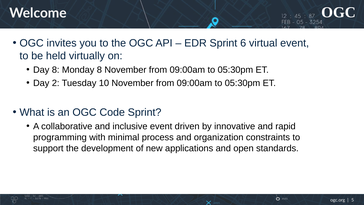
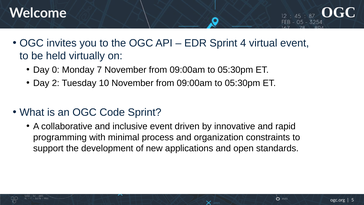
6: 6 -> 4
Day 8: 8 -> 0
Monday 8: 8 -> 7
